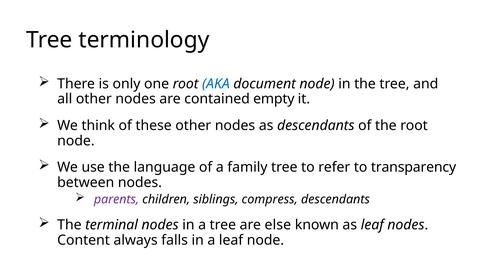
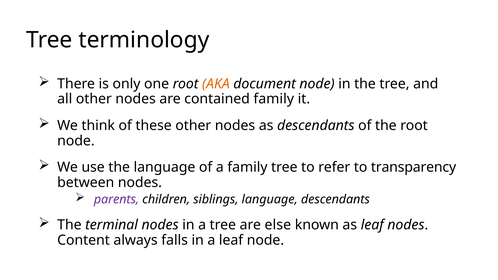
AKA colour: blue -> orange
contained empty: empty -> family
siblings compress: compress -> language
